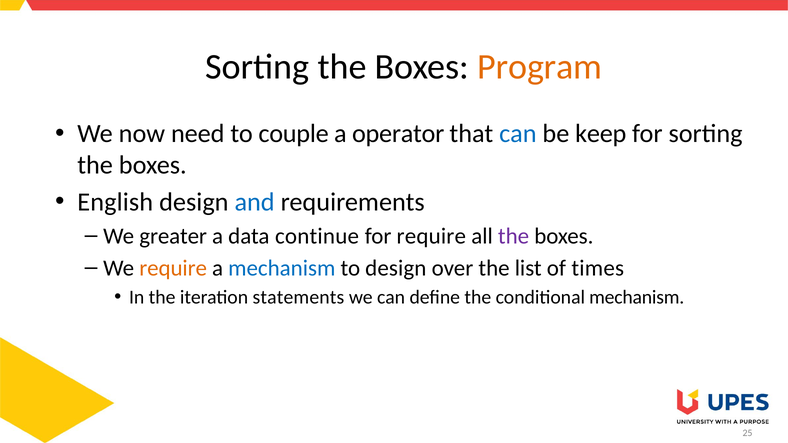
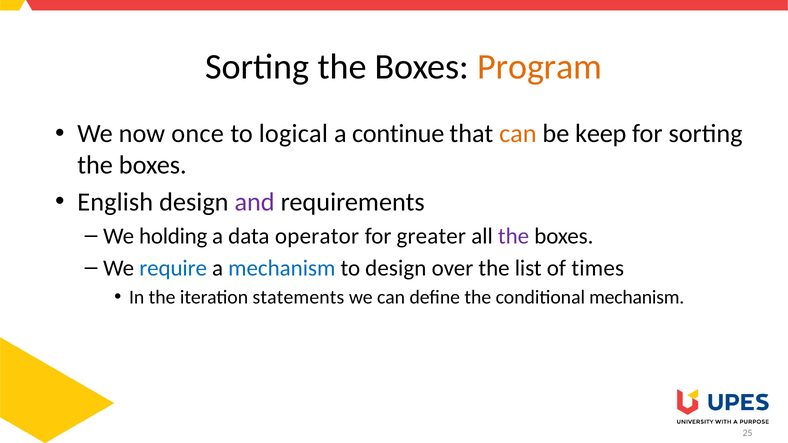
need: need -> once
couple: couple -> logical
operator: operator -> continue
can at (518, 134) colour: blue -> orange
and colour: blue -> purple
greater: greater -> holding
continue: continue -> operator
for require: require -> greater
require at (173, 268) colour: orange -> blue
